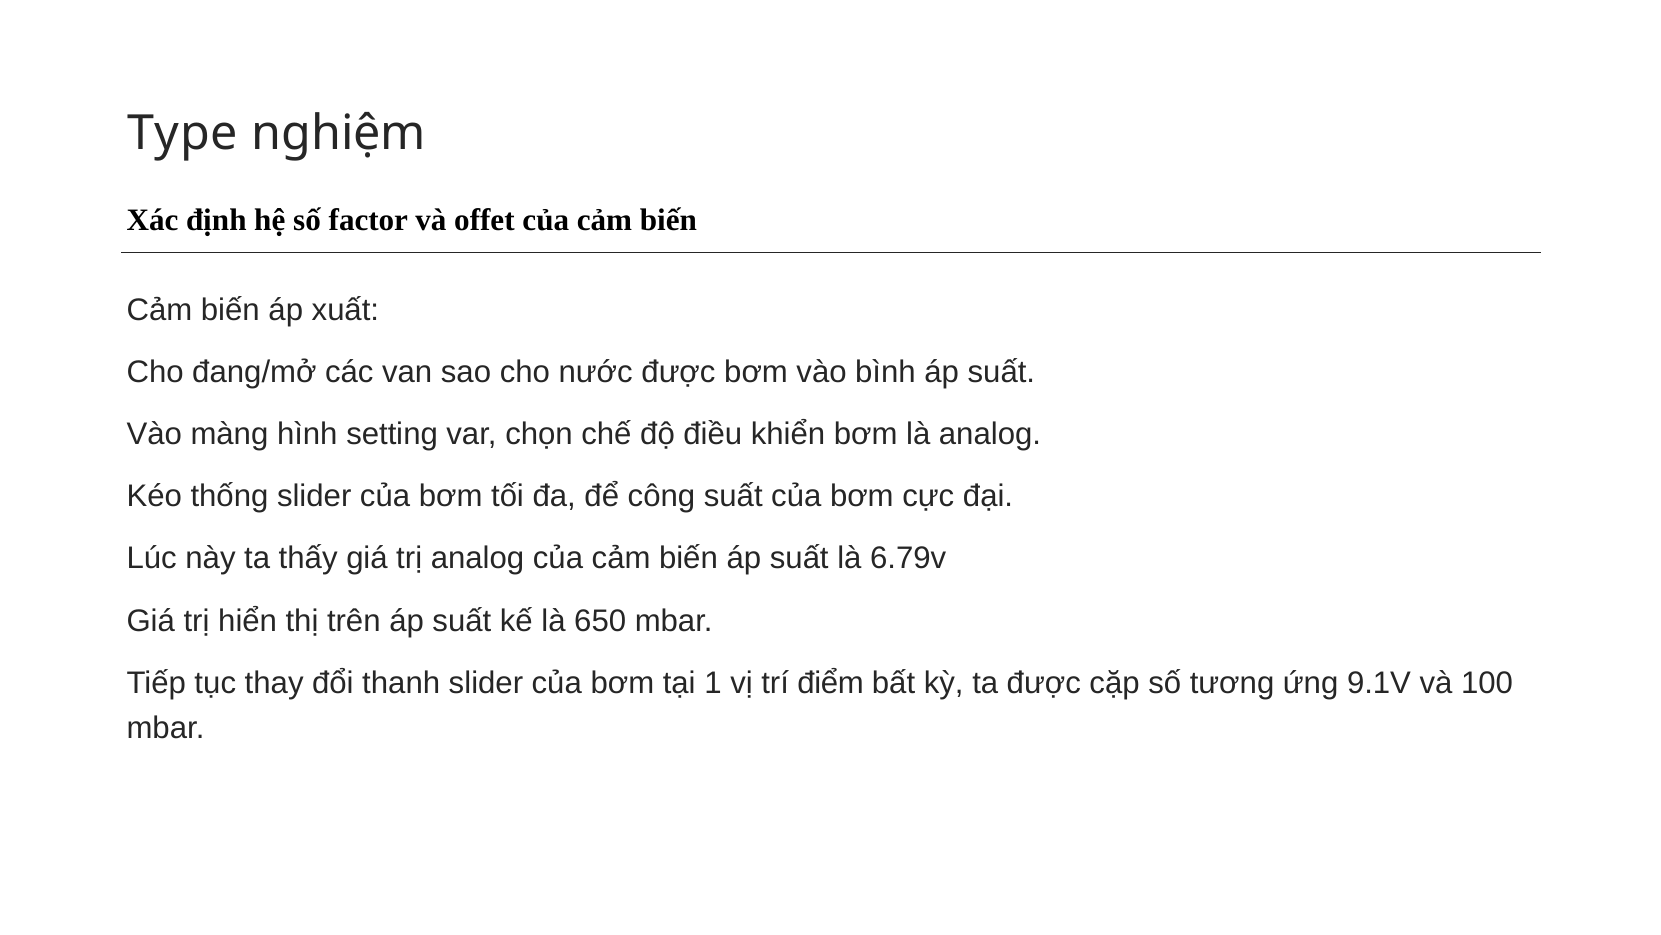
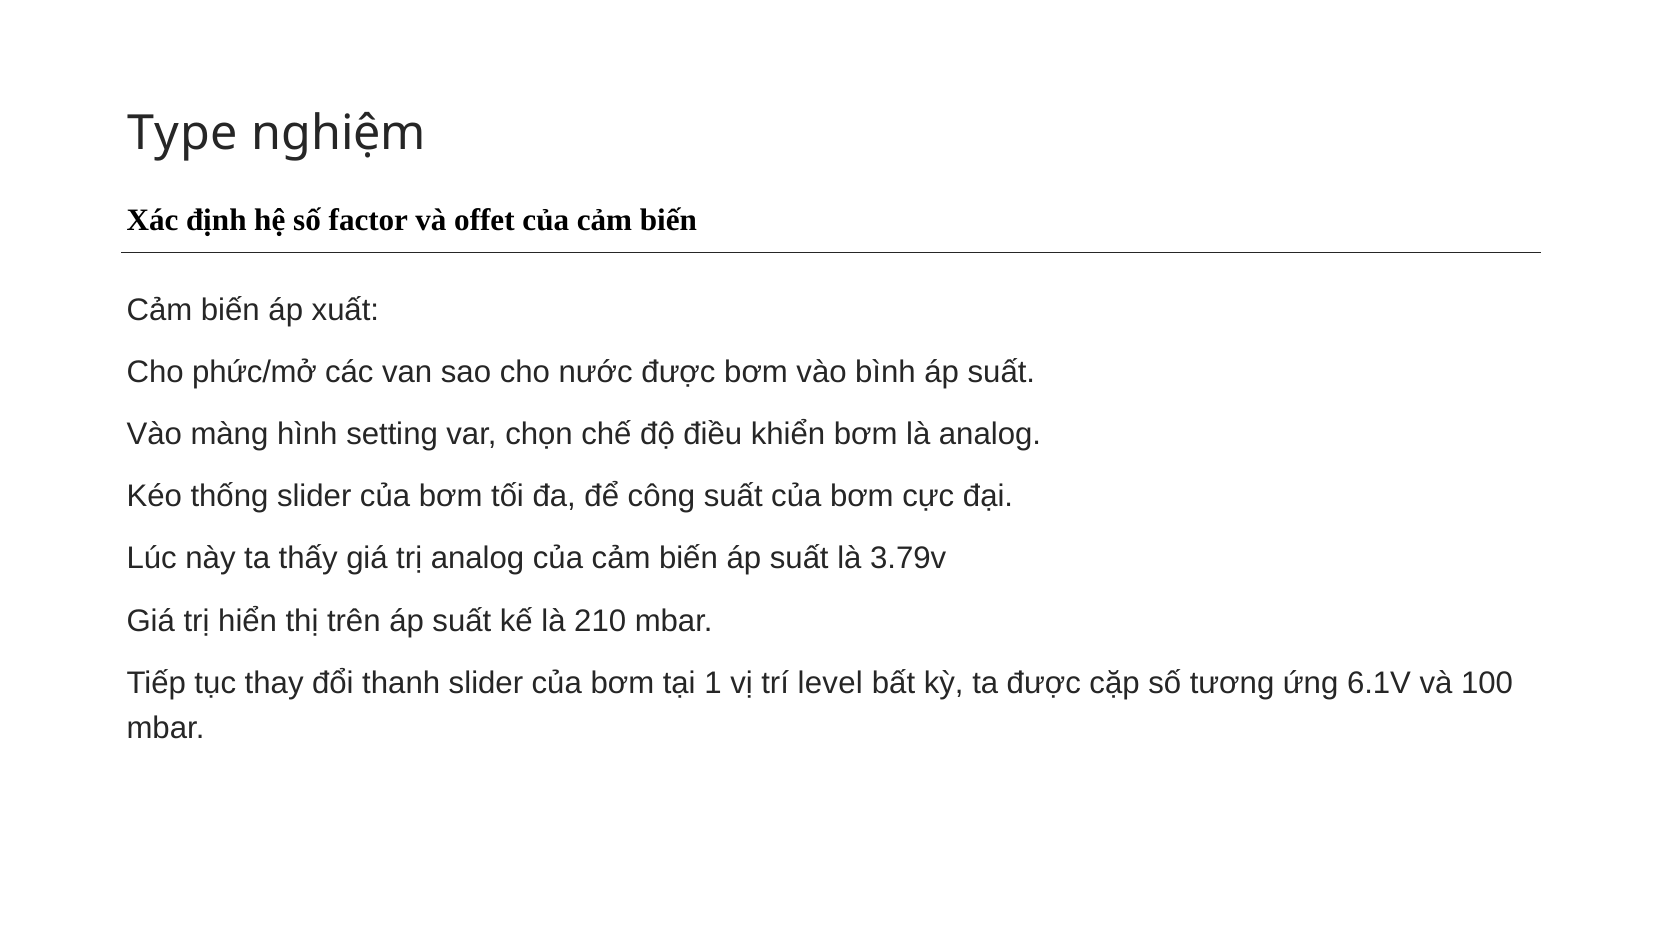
đang/mở: đang/mở -> phức/mở
6.79v: 6.79v -> 3.79v
650: 650 -> 210
điểm: điểm -> level
9.1V: 9.1V -> 6.1V
